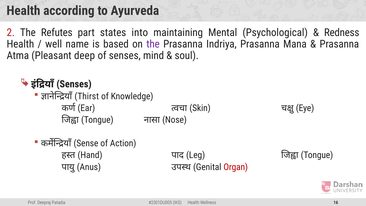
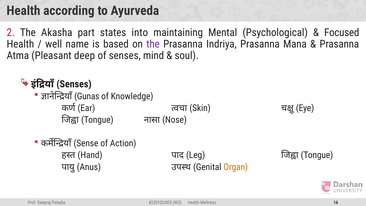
Refutes: Refutes -> Akasha
Redness: Redness -> Focused
Thirst: Thirst -> Gunas
Organ colour: red -> orange
